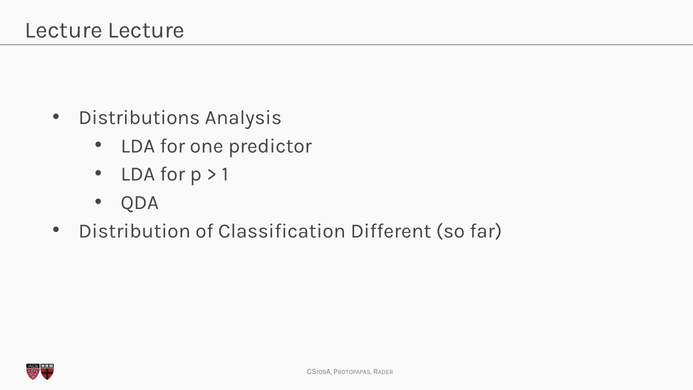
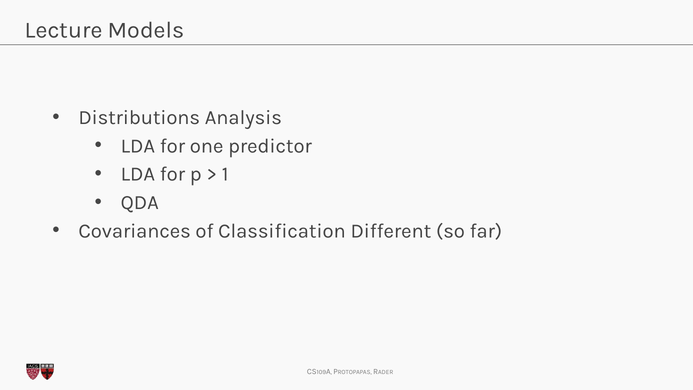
Lecture Lecture: Lecture -> Models
Distribution: Distribution -> Covariances
